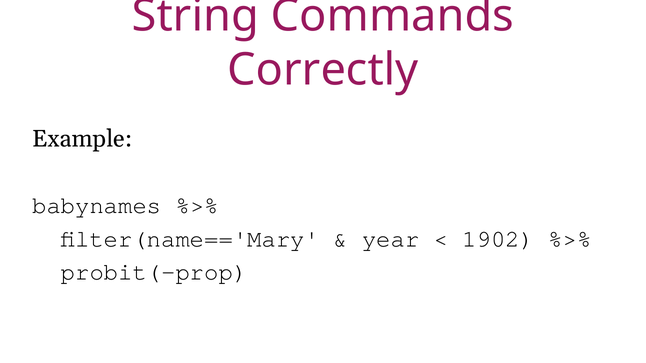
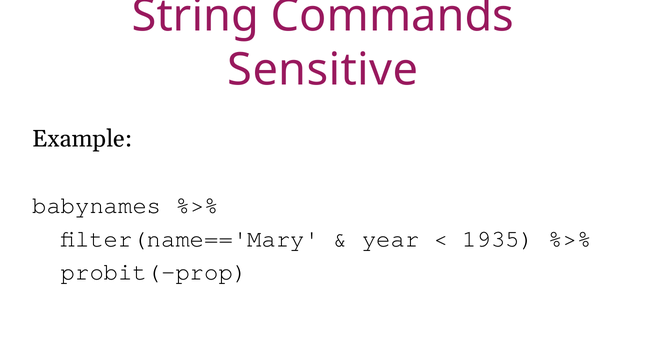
Correctly: Correctly -> Sensitive
1902: 1902 -> 1935
